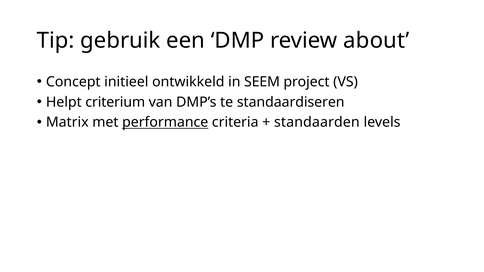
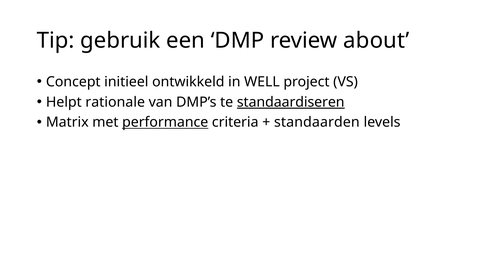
SEEM: SEEM -> WELL
criterium: criterium -> rationale
standaardiseren underline: none -> present
